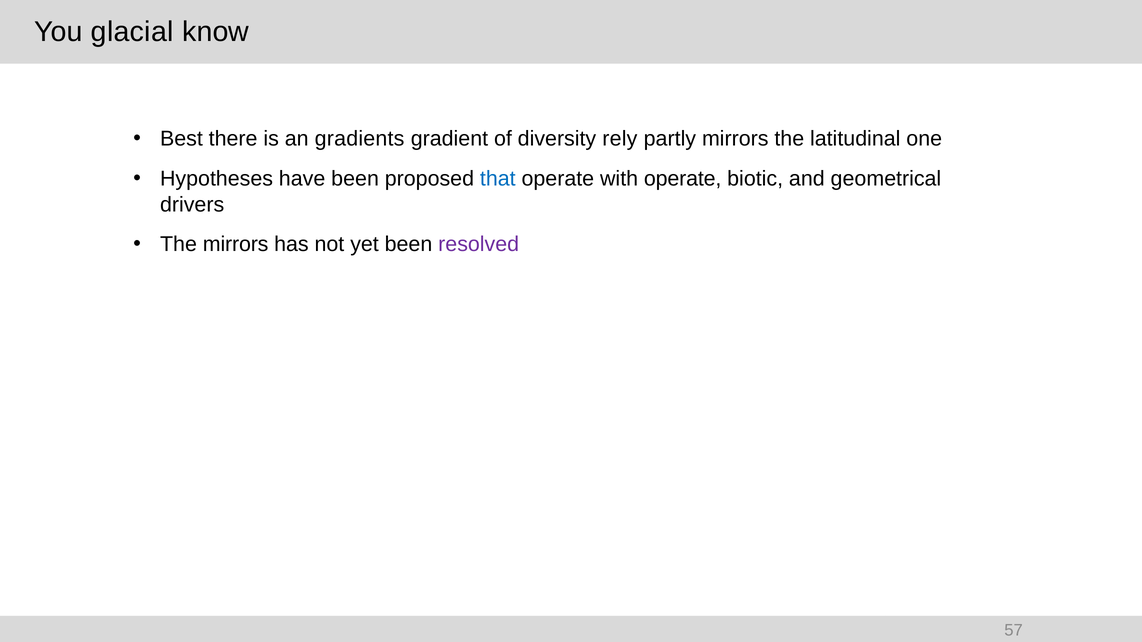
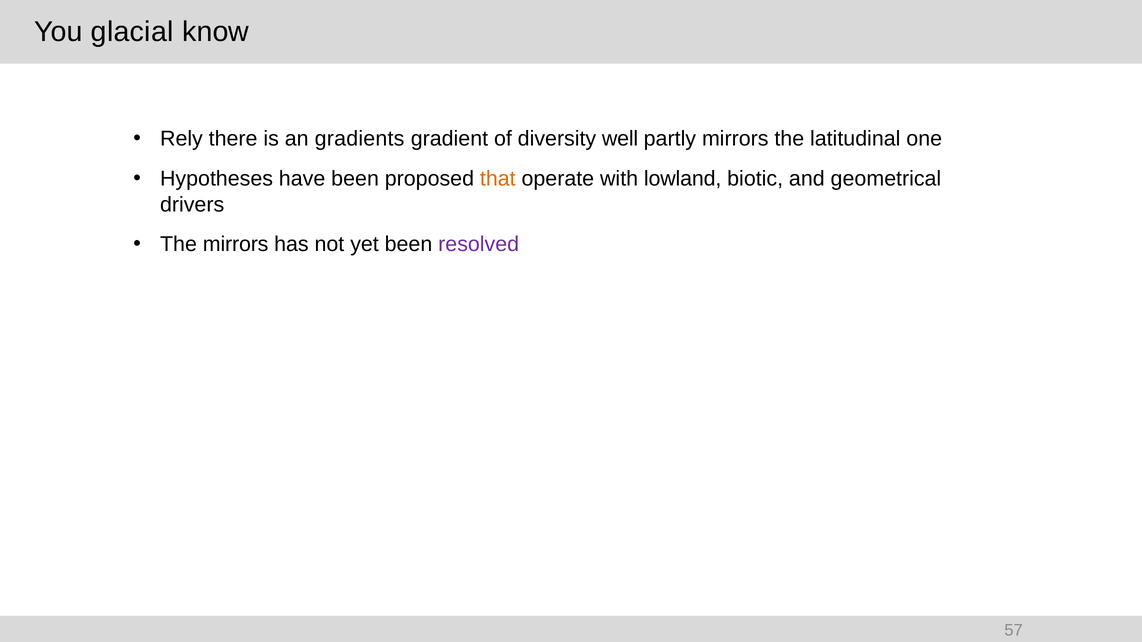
Best: Best -> Rely
rely: rely -> well
that colour: blue -> orange
with operate: operate -> lowland
